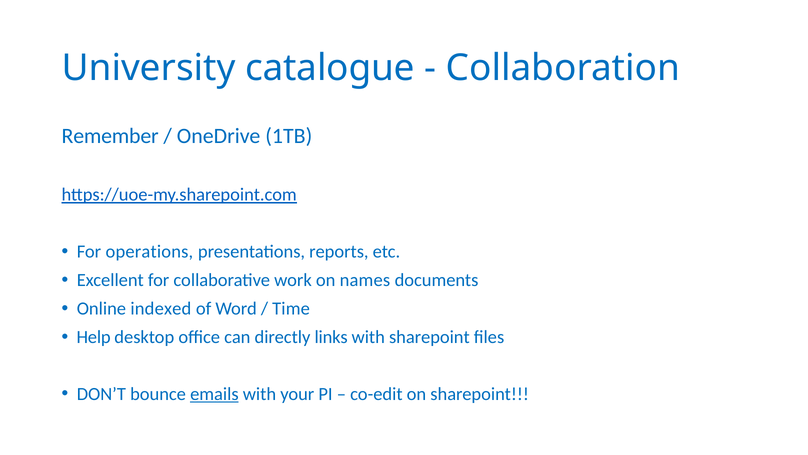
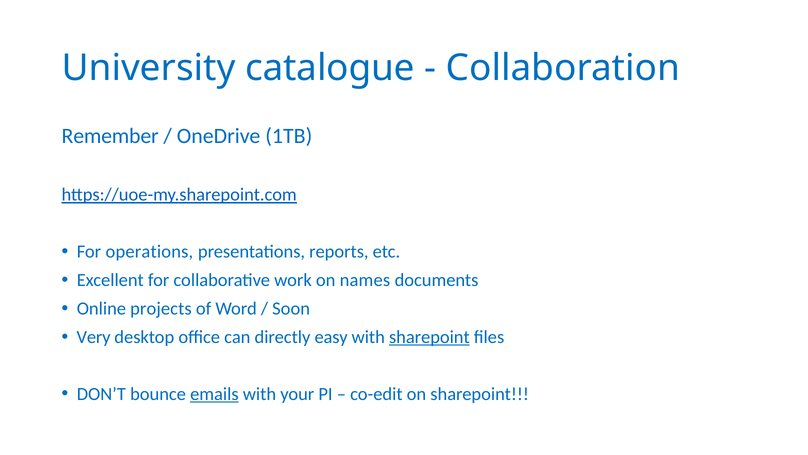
indexed: indexed -> projects
Time: Time -> Soon
Help: Help -> Very
links: links -> easy
sharepoint at (429, 337) underline: none -> present
